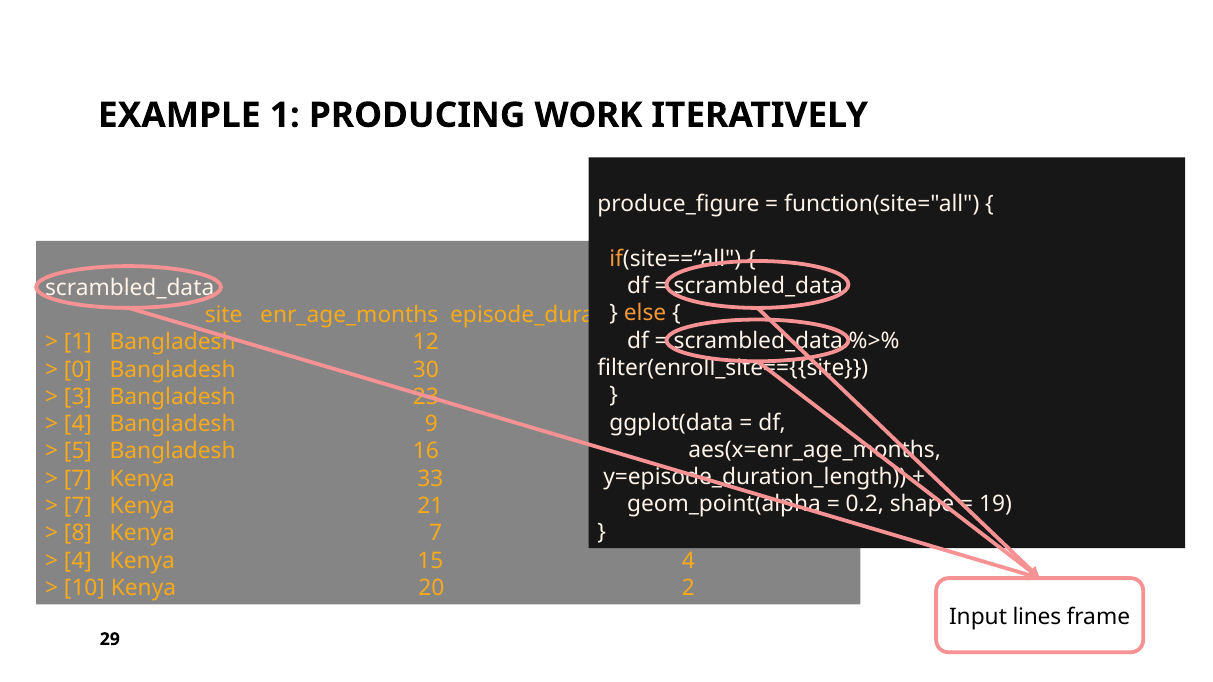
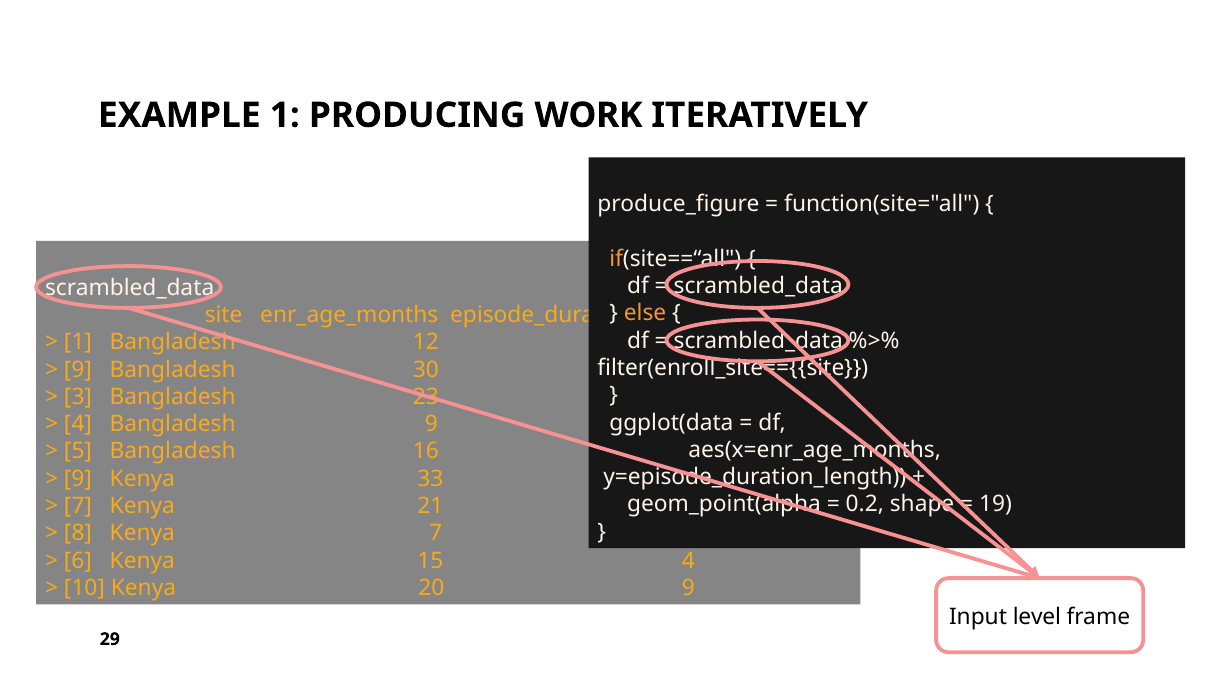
0 at (78, 370): 0 -> 9
7 at (78, 479): 7 -> 9
4 at (78, 561): 4 -> 6
20 2: 2 -> 9
lines: lines -> level
